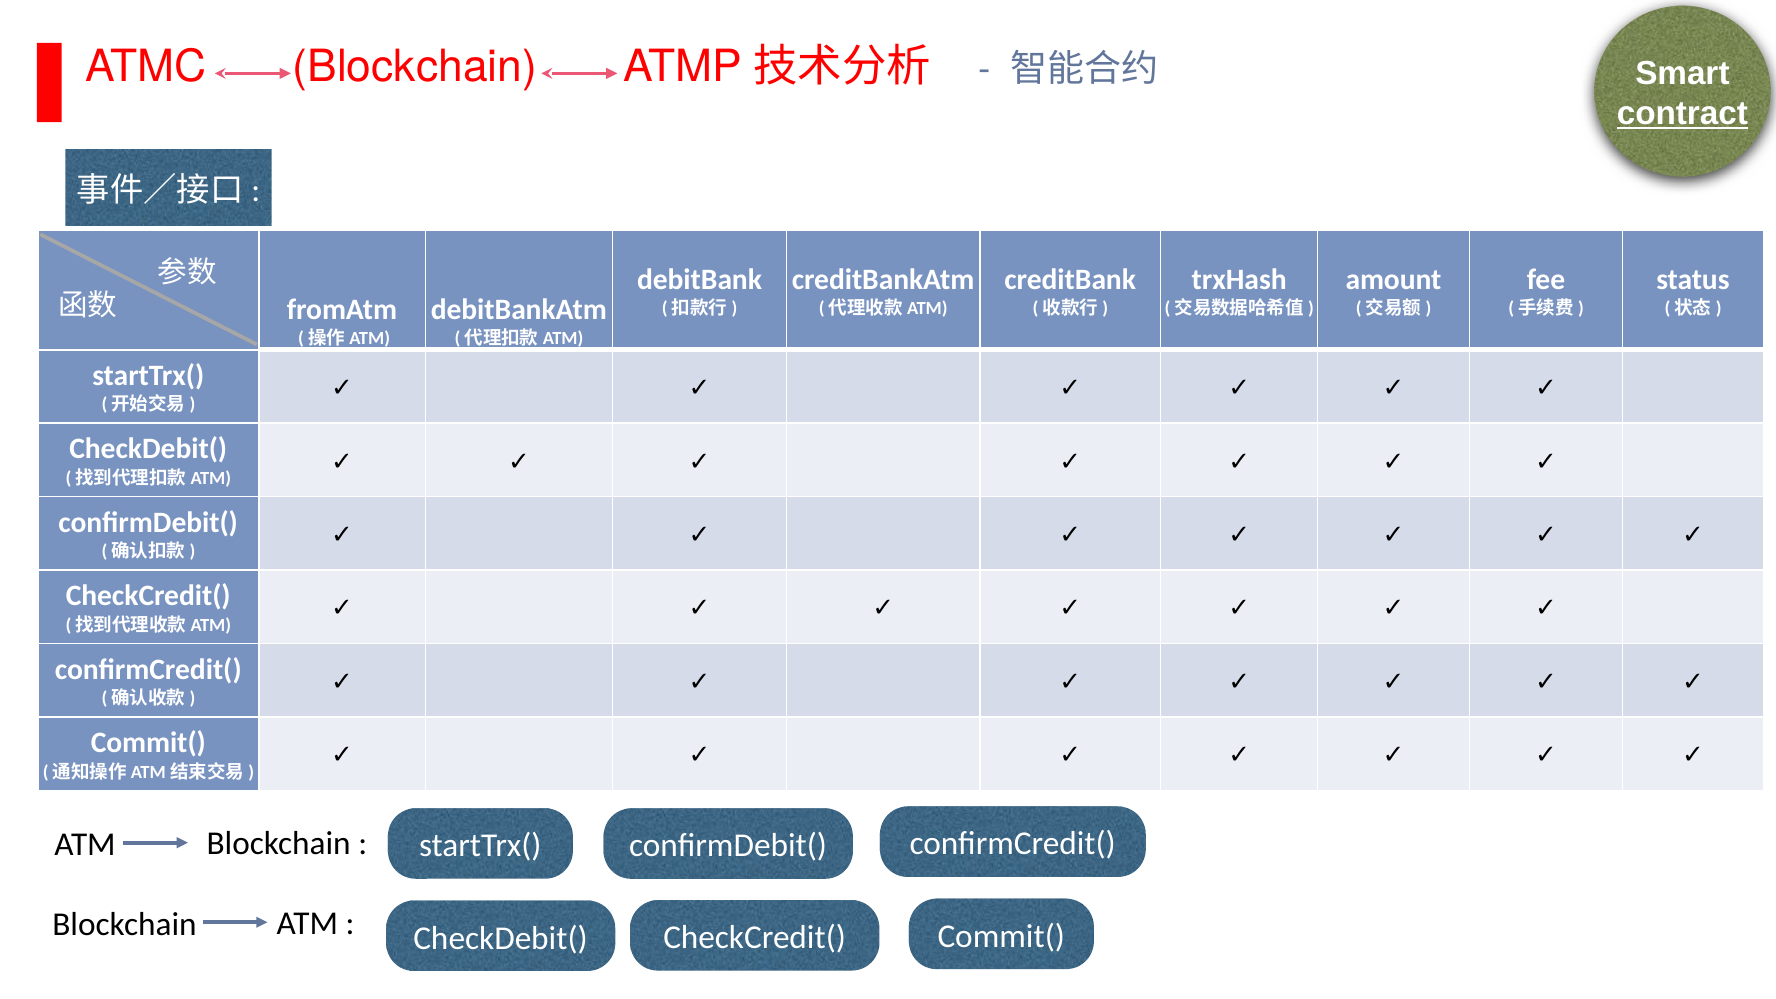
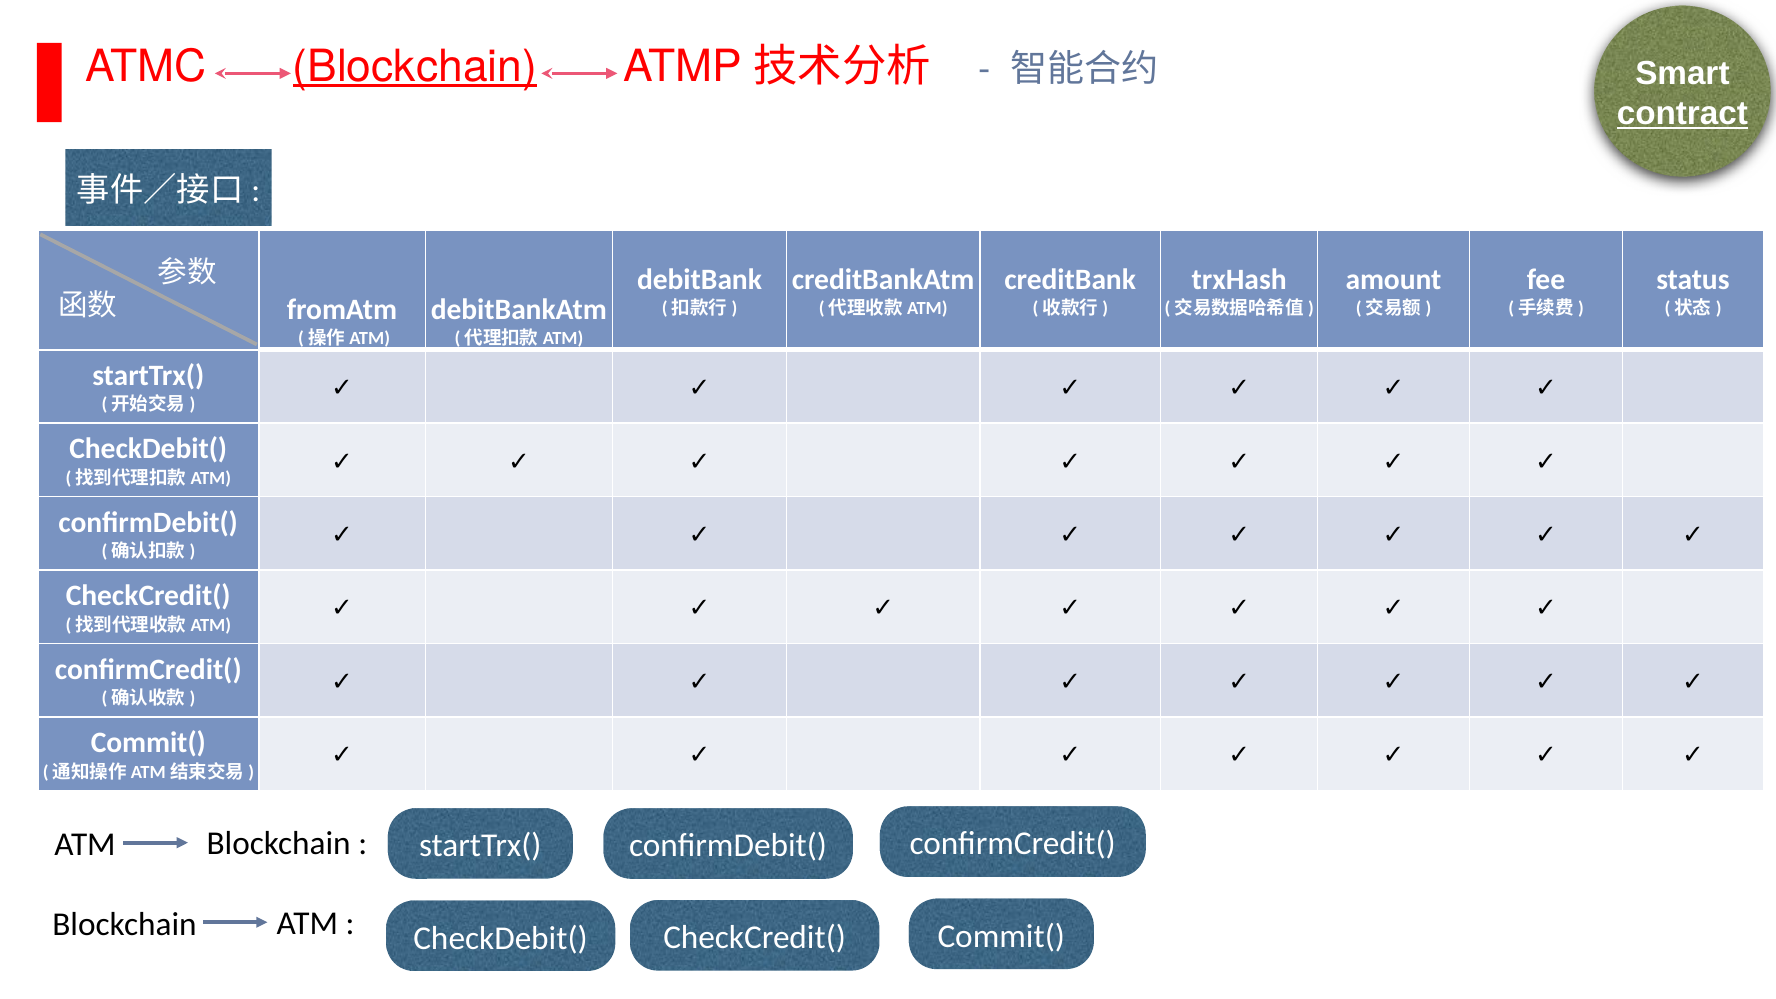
Blockchain at (415, 67) underline: none -> present
